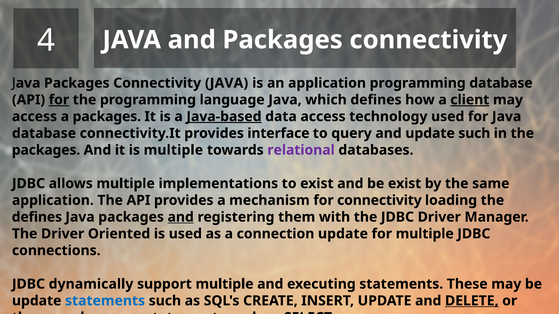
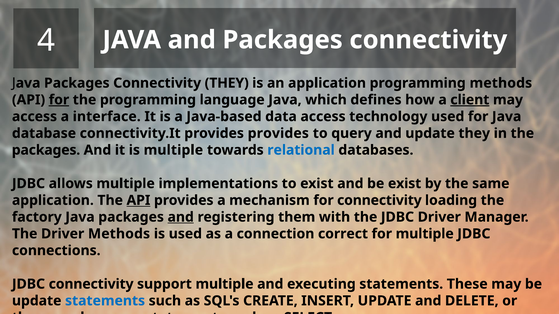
Connectivity JAVA: JAVA -> THEY
programming database: database -> methods
a packages: packages -> interface
Java-based underline: present -> none
provides interface: interface -> provides
update such: such -> they
relational colour: purple -> blue
API at (138, 201) underline: none -> present
defines at (37, 217): defines -> factory
Driver Oriented: Oriented -> Methods
connection update: update -> correct
JDBC dynamically: dynamically -> connectivity
DELETE underline: present -> none
